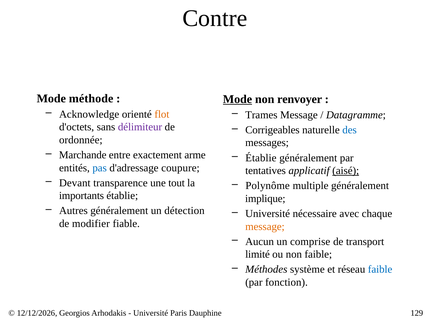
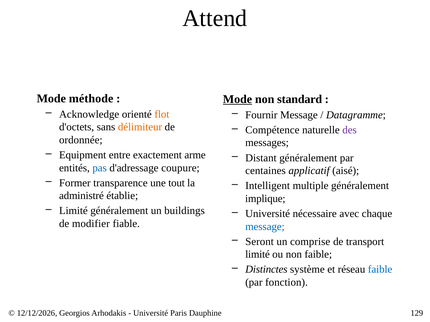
Contre: Contre -> Attend
renvoyer: renvoyer -> standard
Trames: Trames -> Fournir
délimiteur colour: purple -> orange
Corrigeables: Corrigeables -> Compétence
des colour: blue -> purple
Marchande: Marchande -> Equipment
Établie at (261, 158): Établie -> Distant
tentatives: tentatives -> centaines
aisé underline: present -> none
Devant: Devant -> Former
Polynôme: Polynôme -> Intelligent
importants: importants -> administré
Autres at (73, 211): Autres -> Limité
détection: détection -> buildings
message at (265, 227) colour: orange -> blue
Aucun: Aucun -> Seront
Méthodes: Méthodes -> Distinctes
